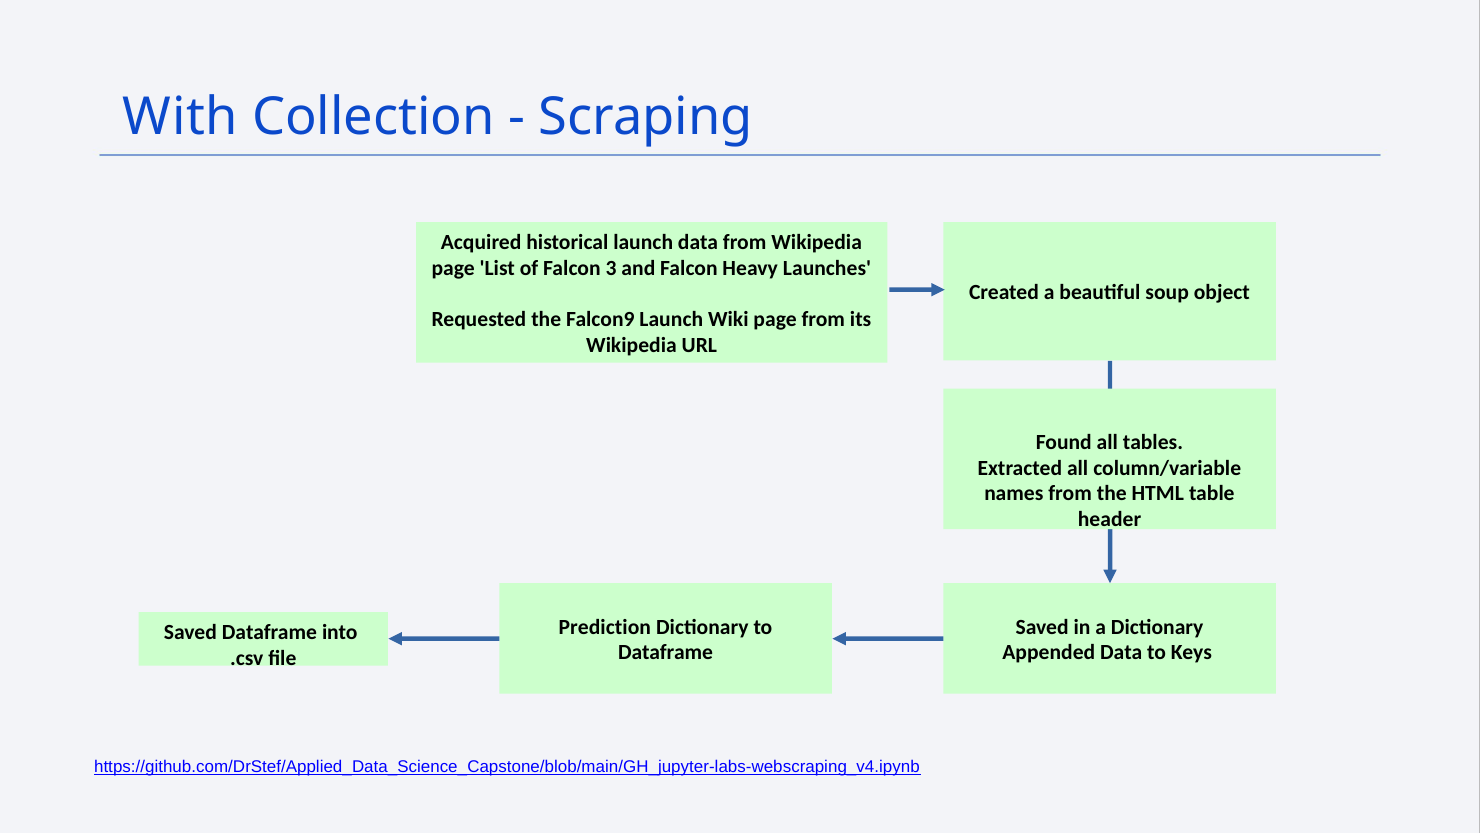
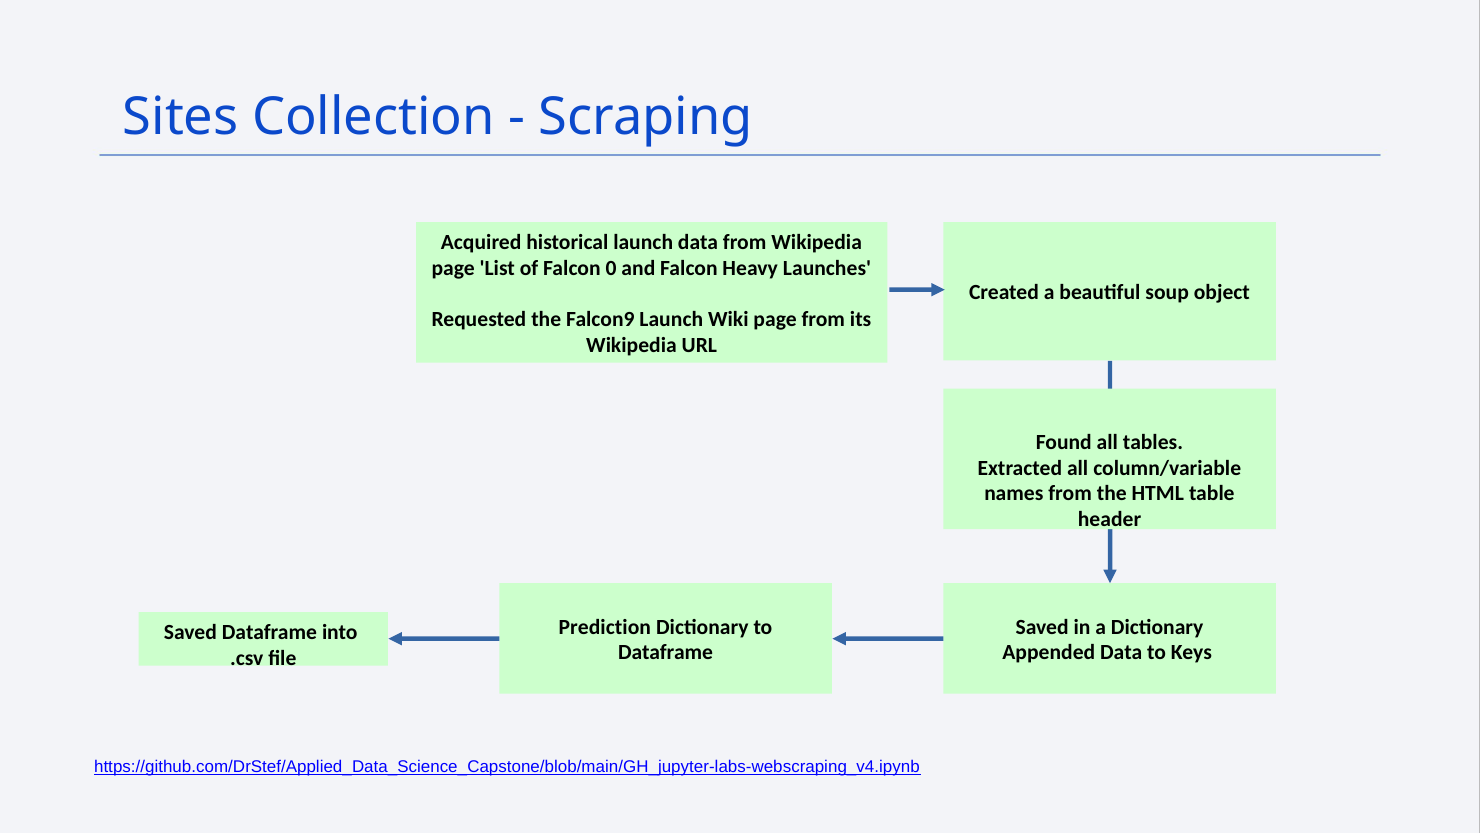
With: With -> Sites
3: 3 -> 0
